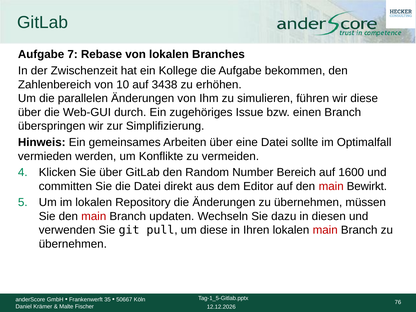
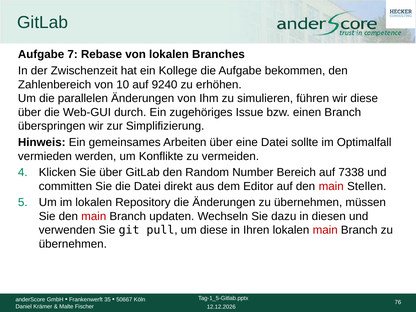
3438: 3438 -> 9240
1600: 1600 -> 7338
Bewirkt: Bewirkt -> Stellen
